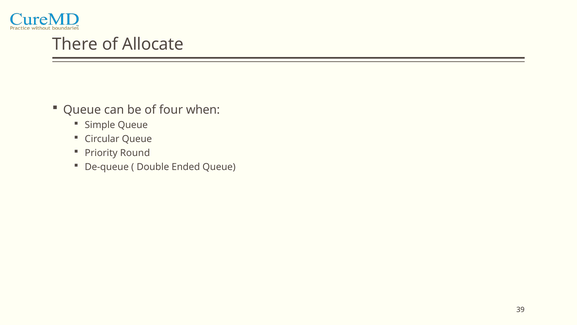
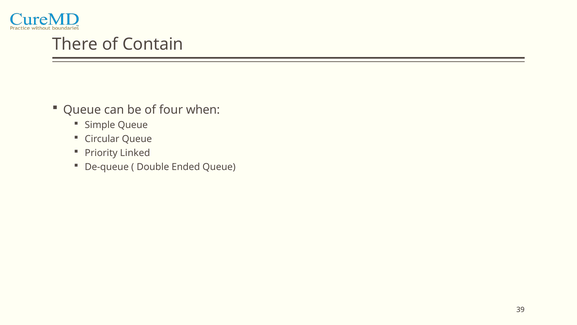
Allocate: Allocate -> Contain
Round: Round -> Linked
